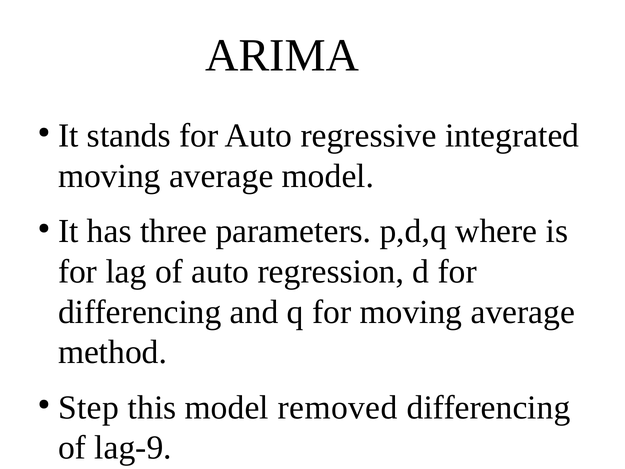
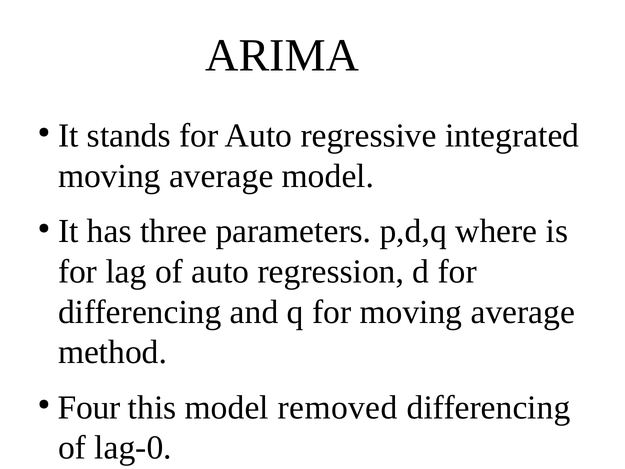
Step: Step -> Four
lag-9: lag-9 -> lag-0
